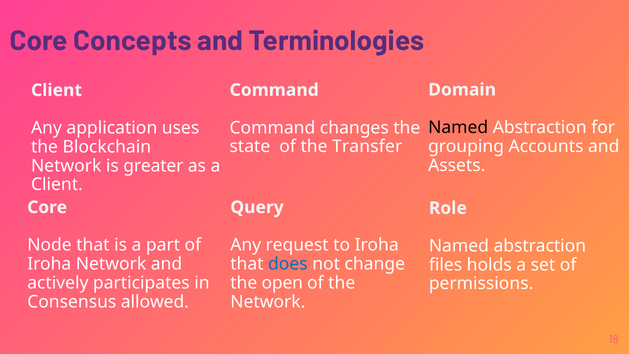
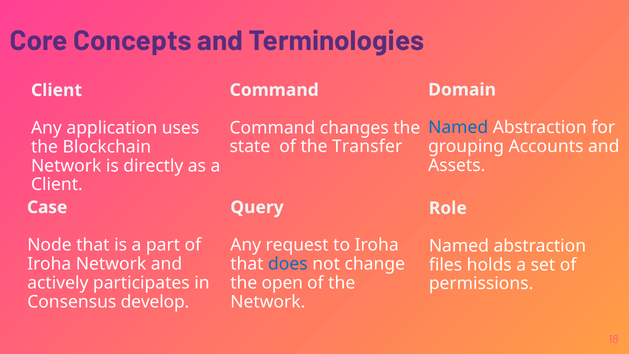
Named at (458, 127) colour: black -> blue
greater: greater -> directly
Core at (47, 207): Core -> Case
allowed: allowed -> develop
